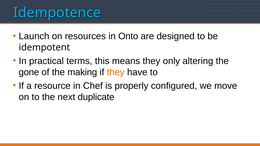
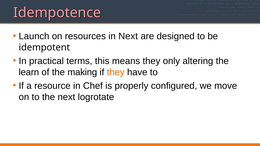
Idempotence colour: light blue -> pink
in Onto: Onto -> Next
gone: gone -> learn
duplicate: duplicate -> logrotate
